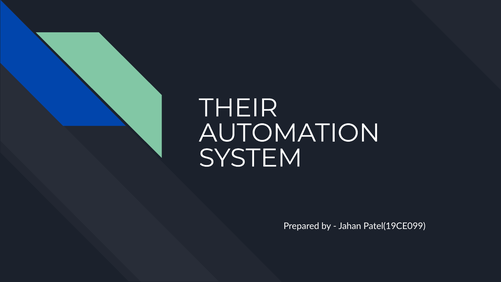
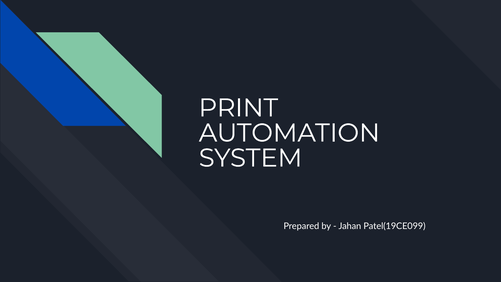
THEIR: THEIR -> PRINT
